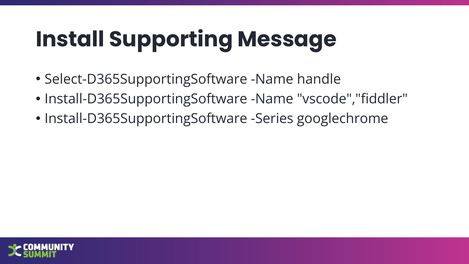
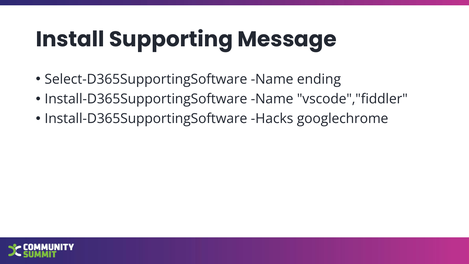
handle: handle -> ending
Series: Series -> Hacks
